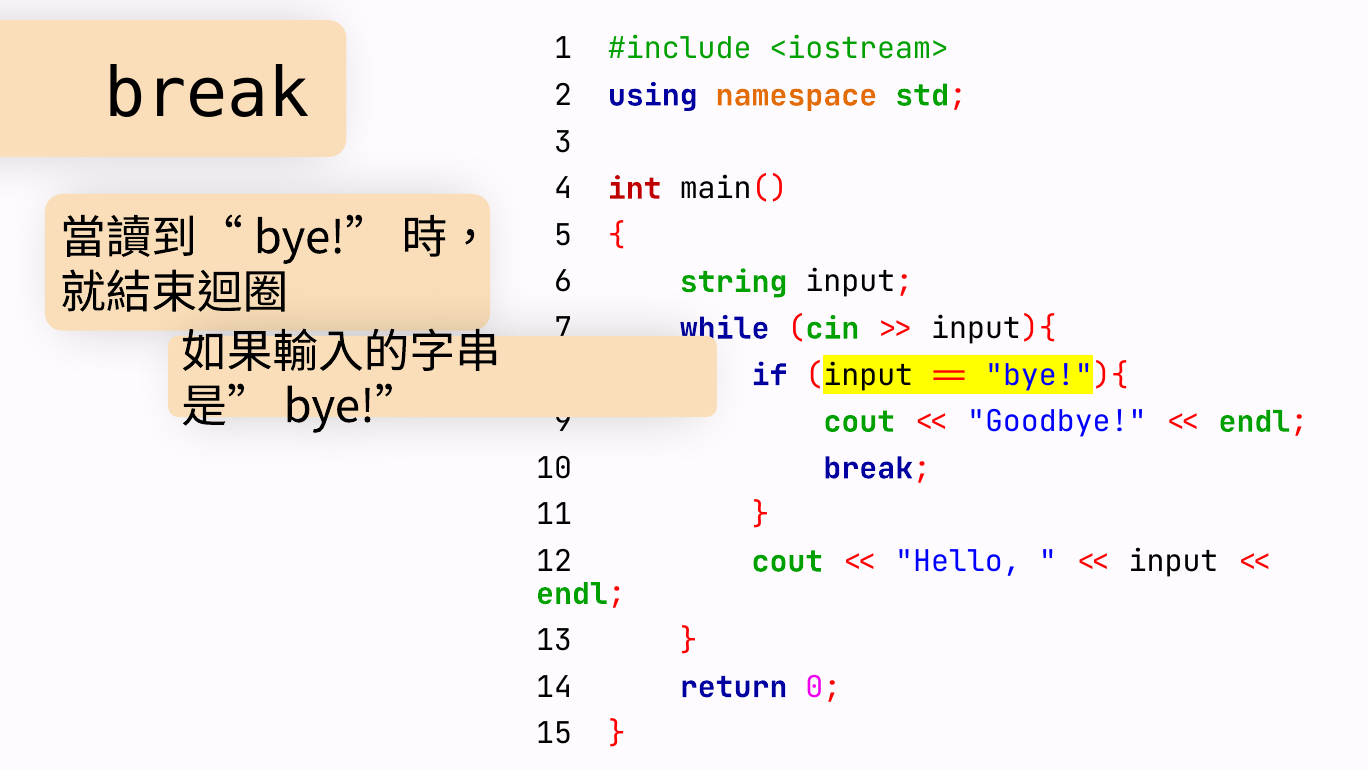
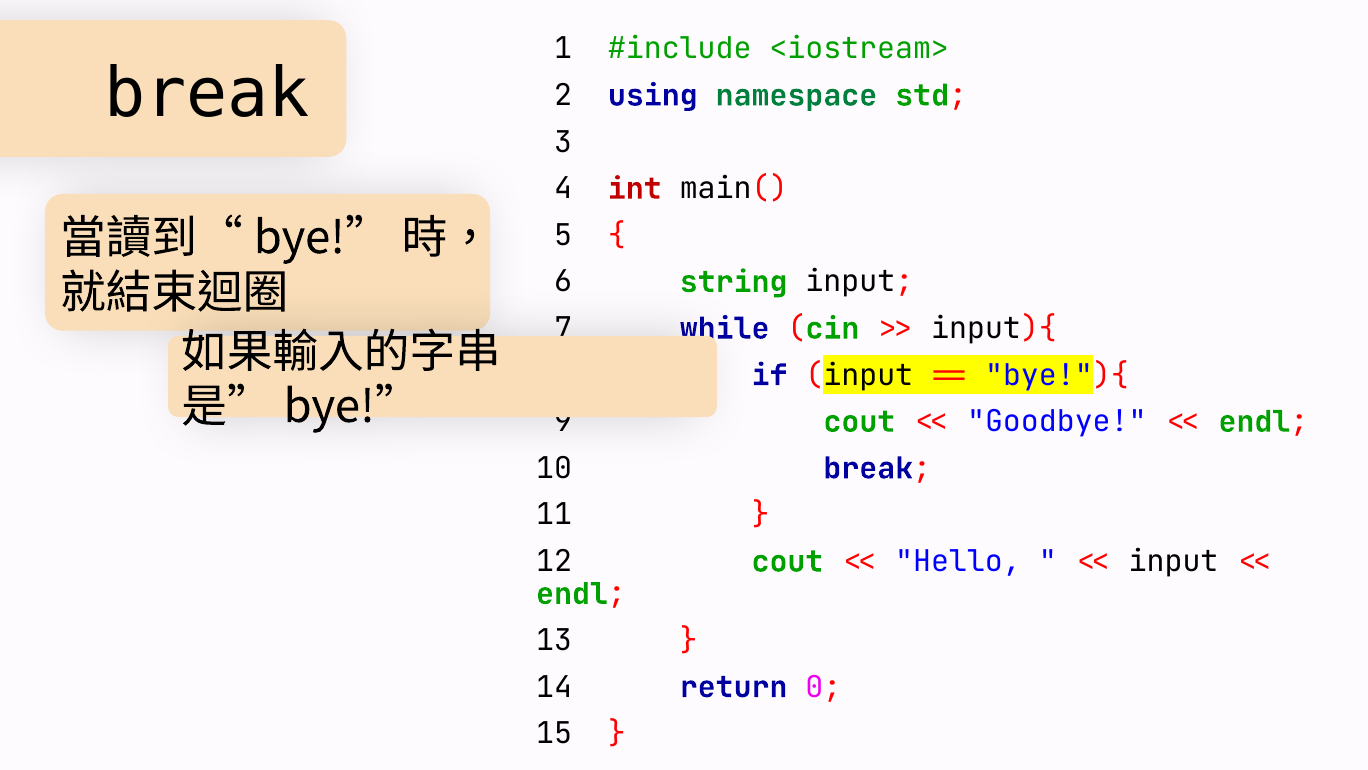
namespace colour: orange -> green
